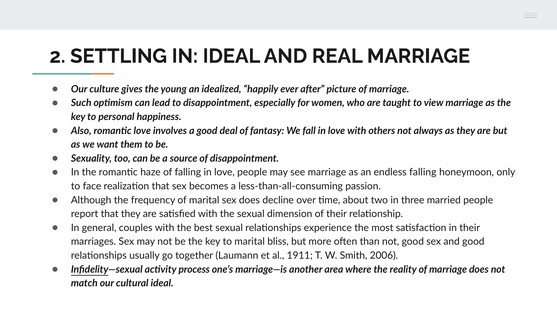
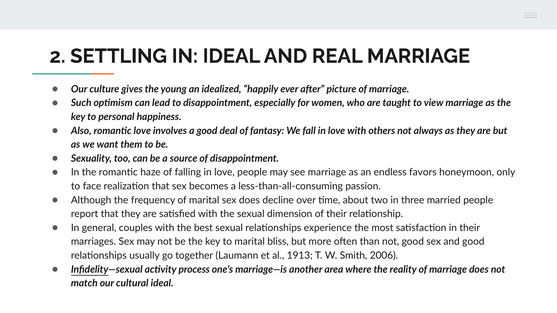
endless falling: falling -> favors
1911: 1911 -> 1913
